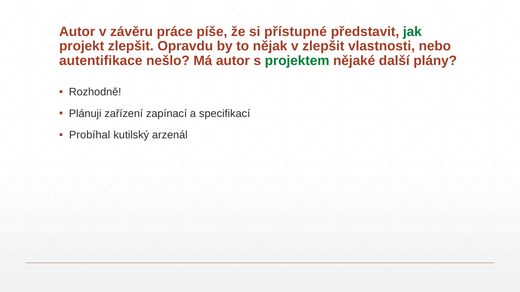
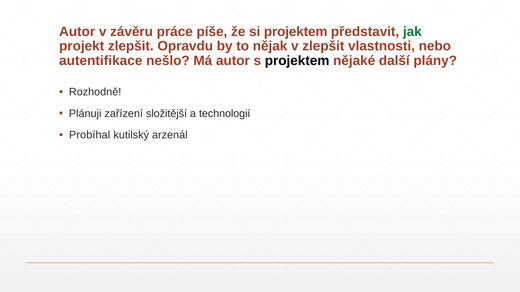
si přístupné: přístupné -> projektem
projektem at (297, 61) colour: green -> black
zapínací: zapínací -> složitější
specifikací: specifikací -> technologií
